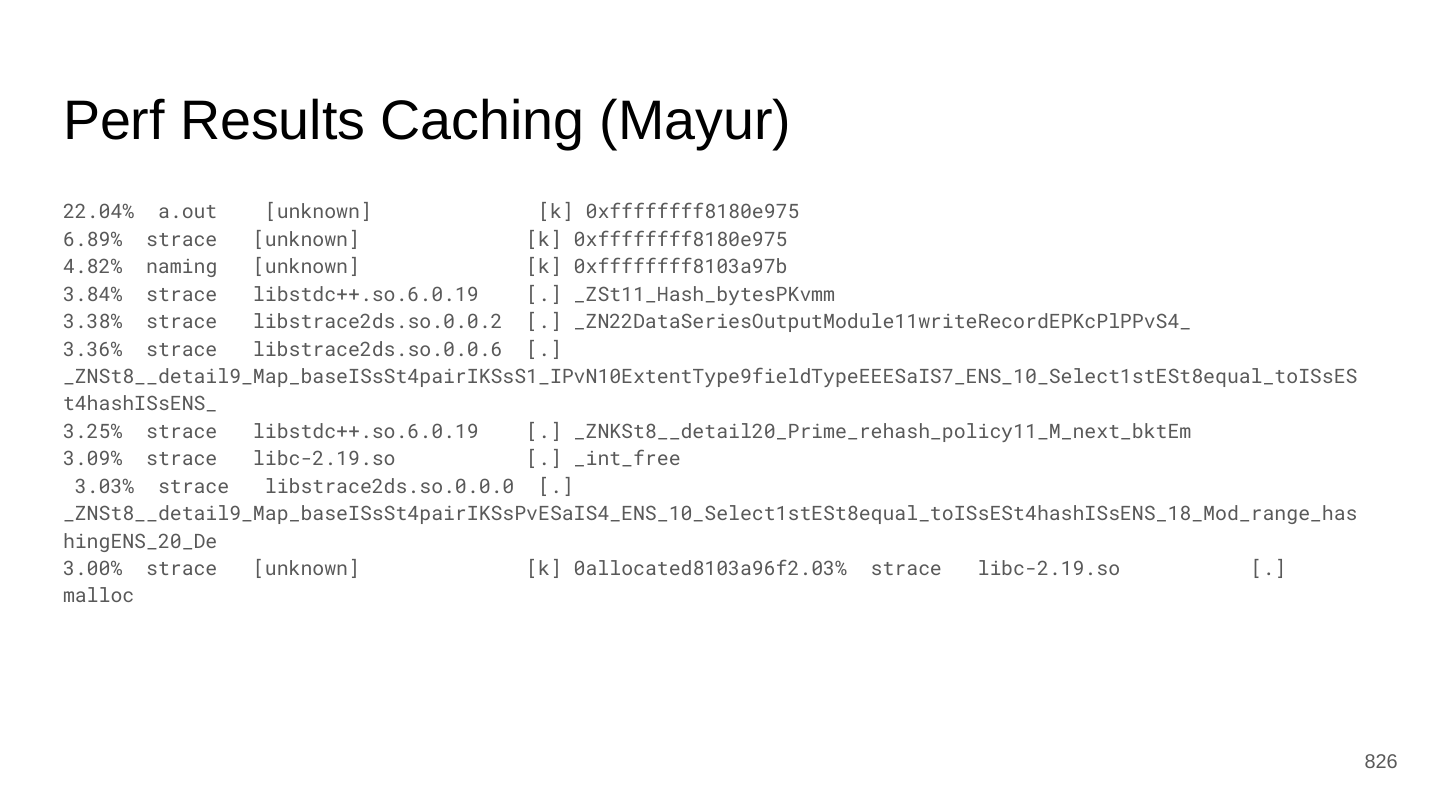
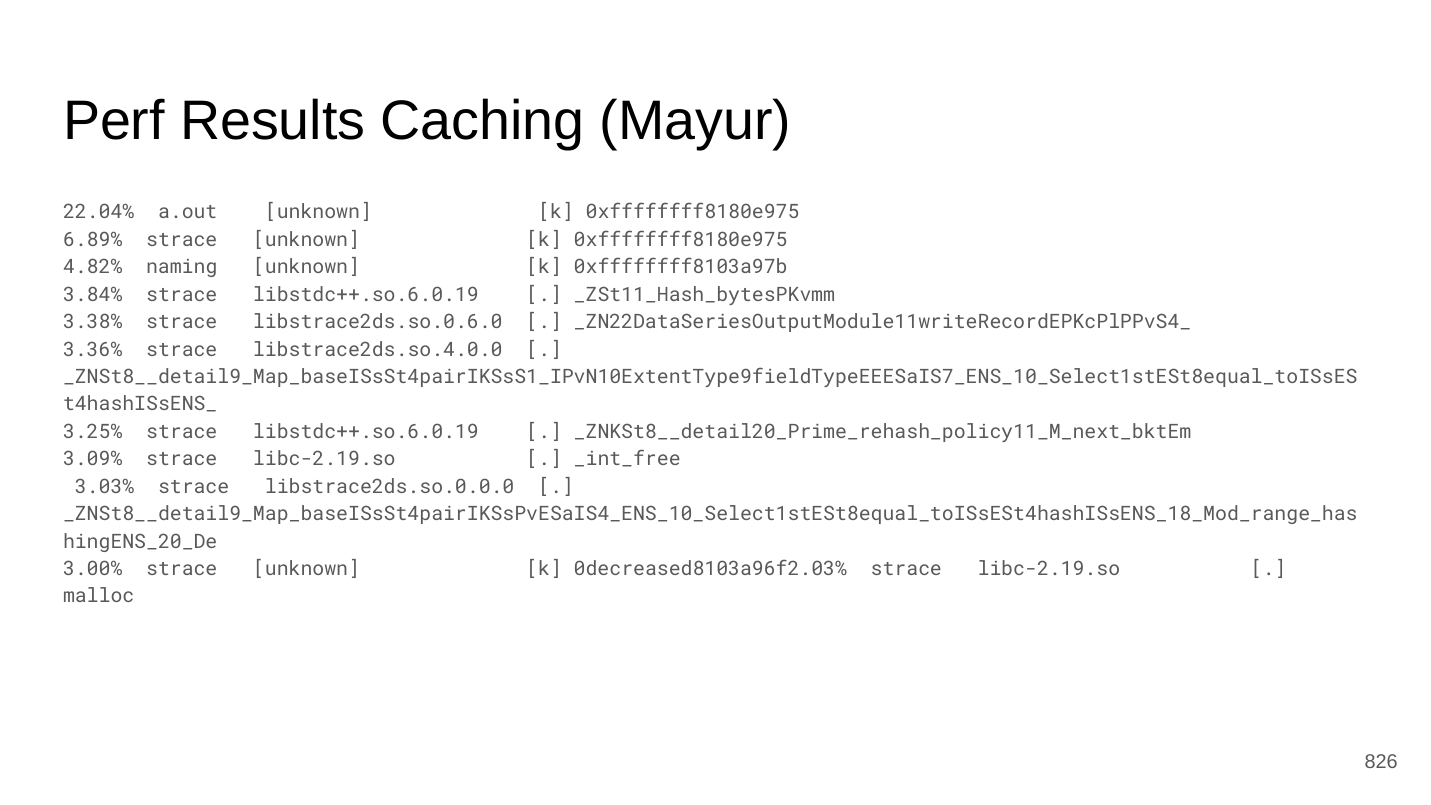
libstrace2ds.so.0.0.2: libstrace2ds.so.0.0.2 -> libstrace2ds.so.0.6.0
libstrace2ds.so.0.0.6: libstrace2ds.so.0.0.6 -> libstrace2ds.so.4.0.0
0allocated8103a96f2.03%: 0allocated8103a96f2.03% -> 0decreased8103a96f2.03%
